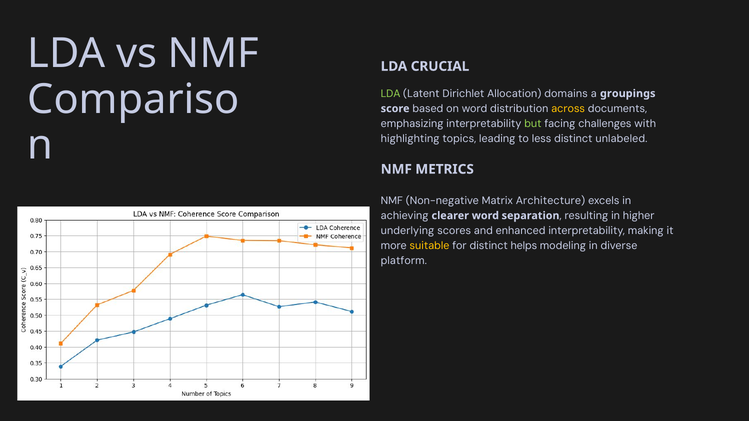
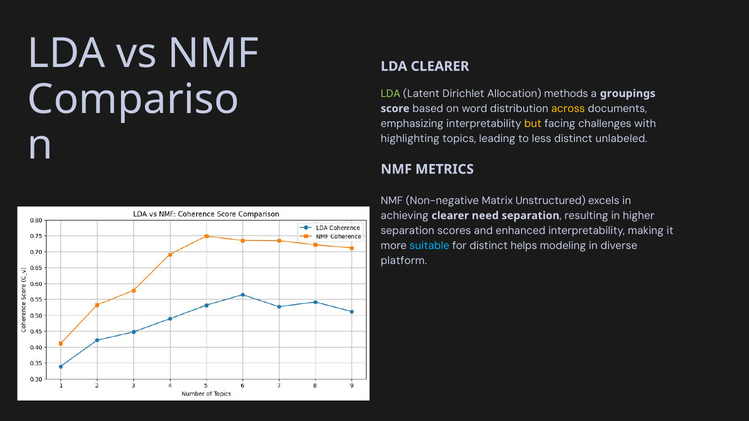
LDA CRUCIAL: CRUCIAL -> CLEARER
domains: domains -> methods
but colour: light green -> yellow
Architecture: Architecture -> Unstructured
clearer word: word -> need
underlying at (408, 231): underlying -> separation
suitable colour: yellow -> light blue
